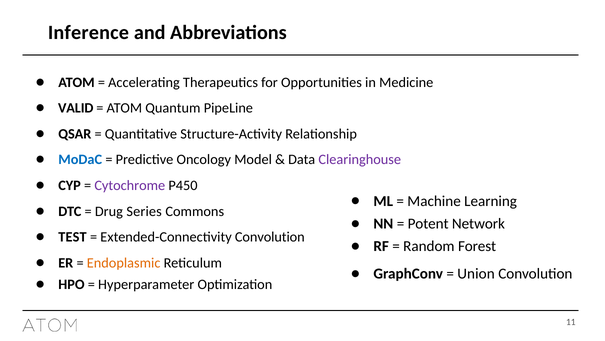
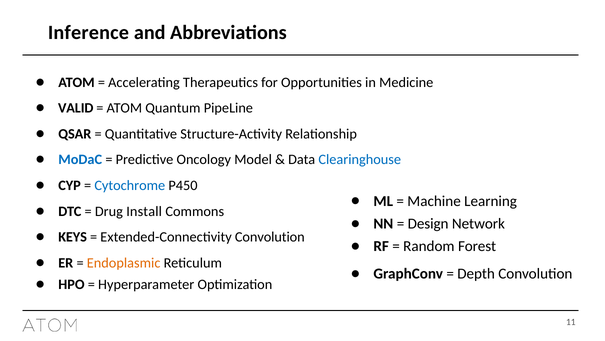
Clearinghouse colour: purple -> blue
Cytochrome colour: purple -> blue
Series: Series -> Install
Potent: Potent -> Design
TEST: TEST -> KEYS
Union: Union -> Depth
